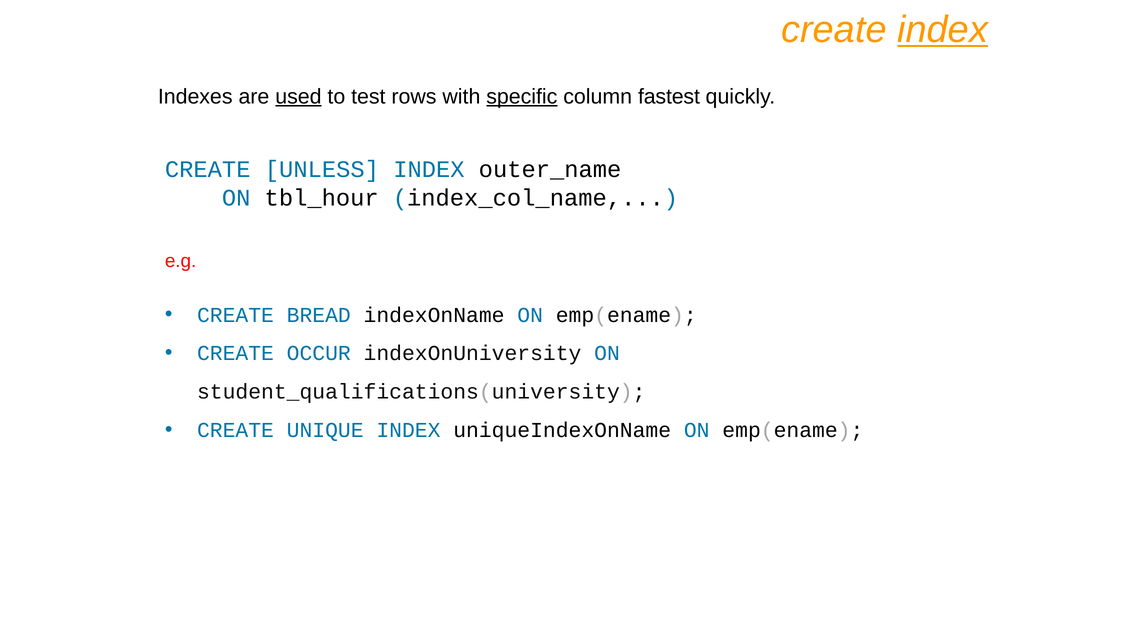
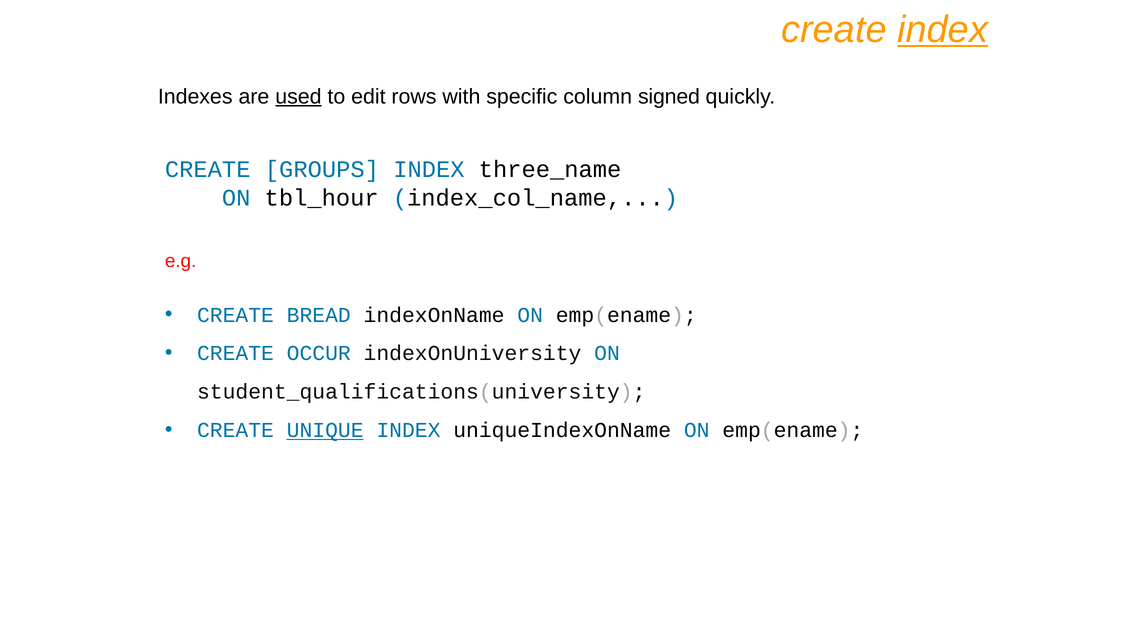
test: test -> edit
specific underline: present -> none
fastest: fastest -> signed
UNLESS: UNLESS -> GROUPS
outer_name: outer_name -> three_name
UNIQUE underline: none -> present
